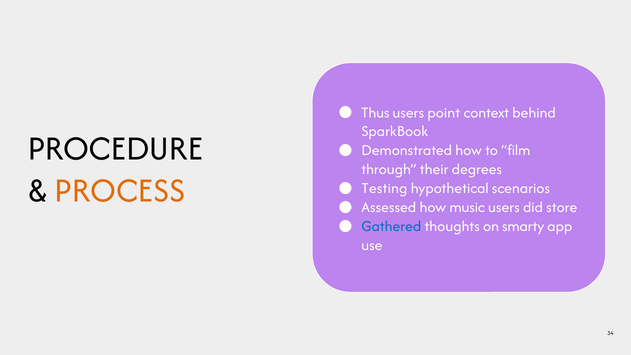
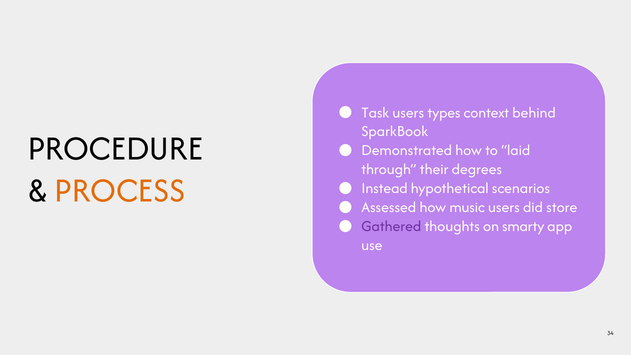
Thus: Thus -> Task
point: point -> types
film: film -> laid
Testing: Testing -> Instead
Gathered colour: blue -> purple
